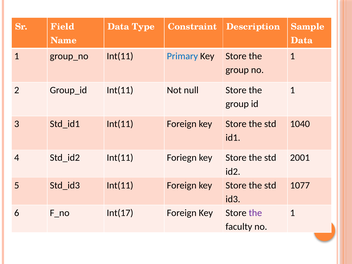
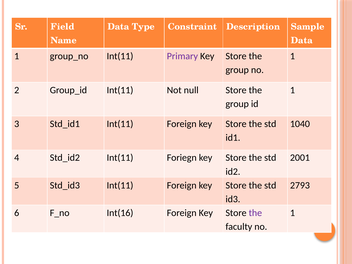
Primary colour: blue -> purple
1077: 1077 -> 2793
Int(17: Int(17 -> Int(16
